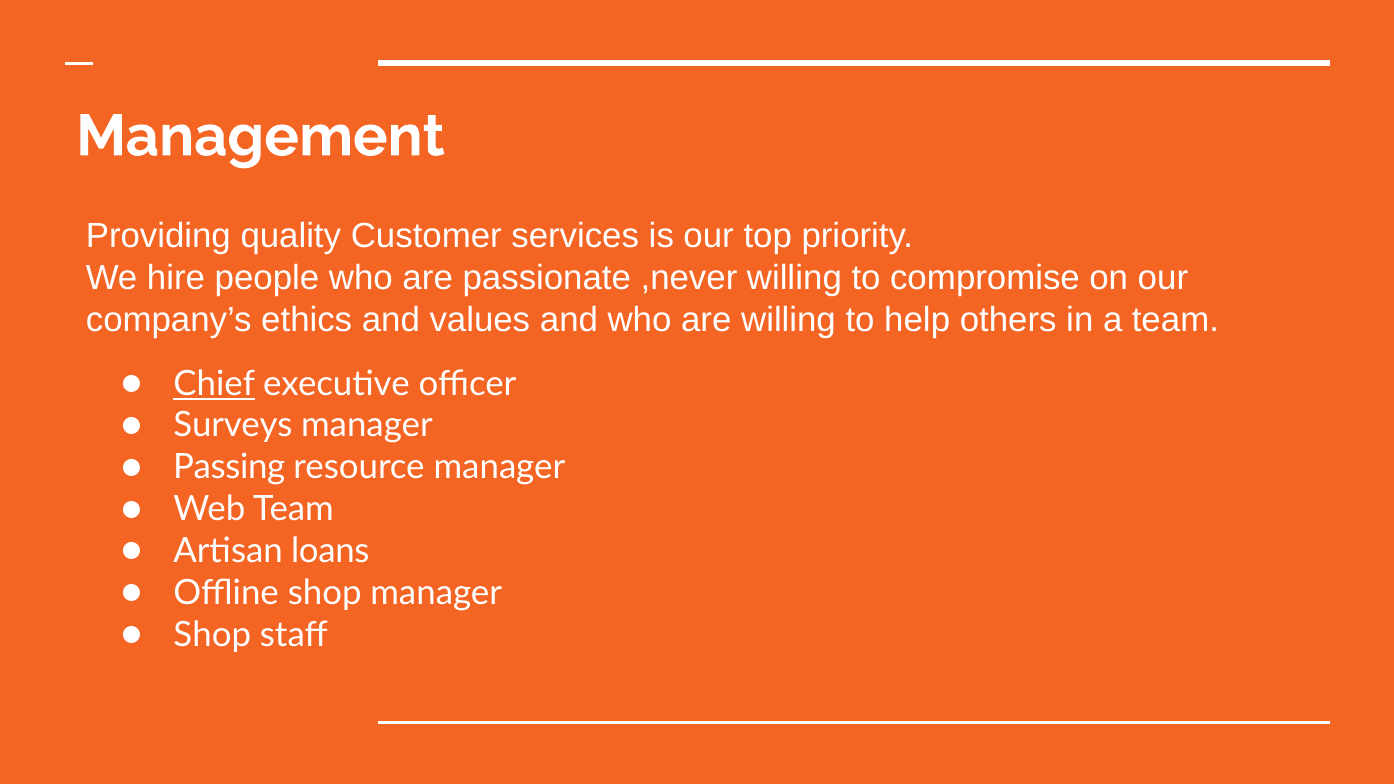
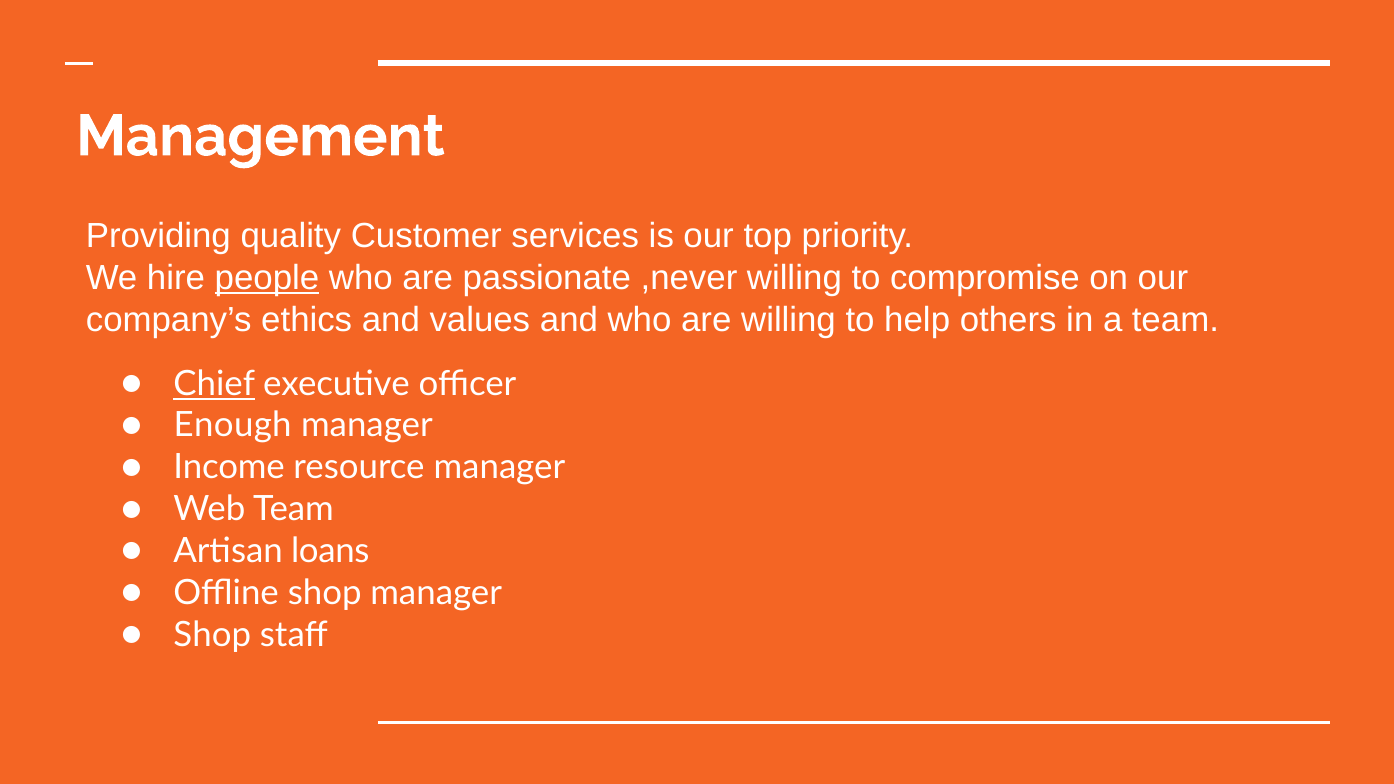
people underline: none -> present
Surveys: Surveys -> Enough
Passing: Passing -> Income
